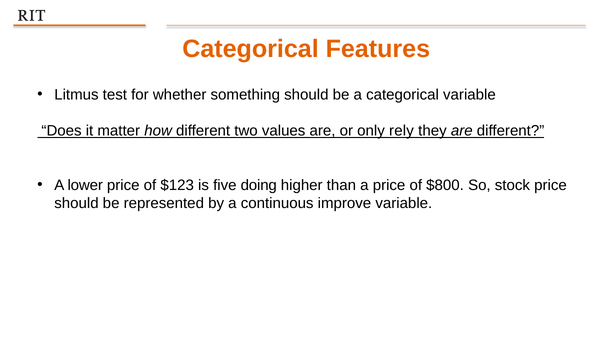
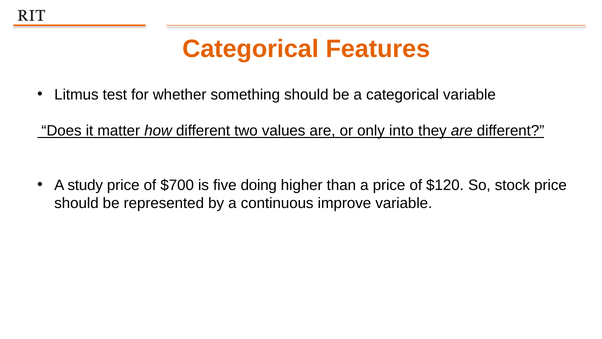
rely: rely -> into
lower: lower -> study
$123: $123 -> $700
$800: $800 -> $120
